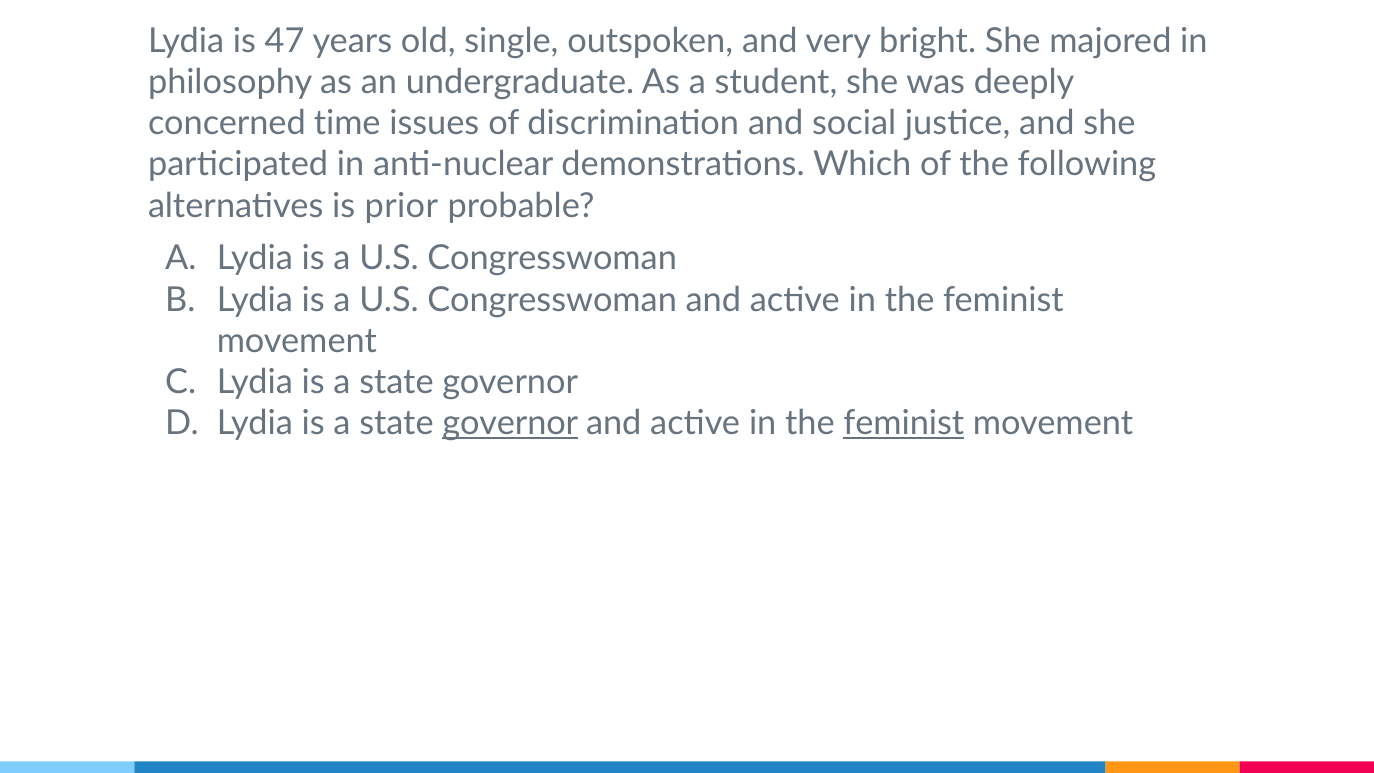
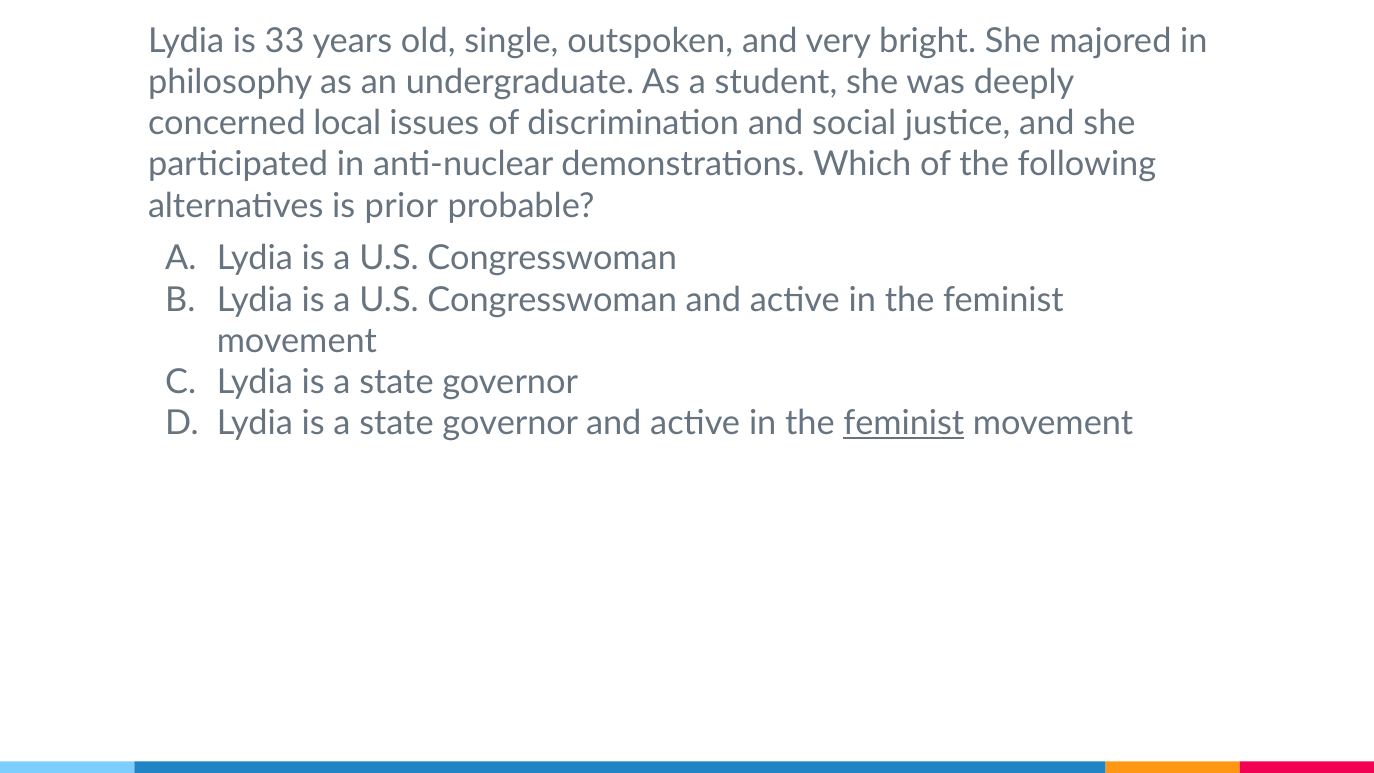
47: 47 -> 33
time: time -> local
governor at (510, 423) underline: present -> none
